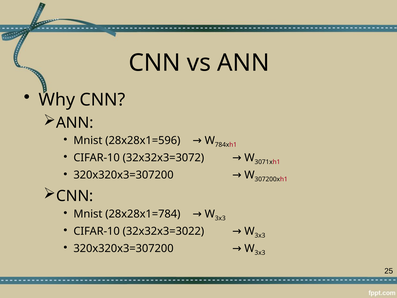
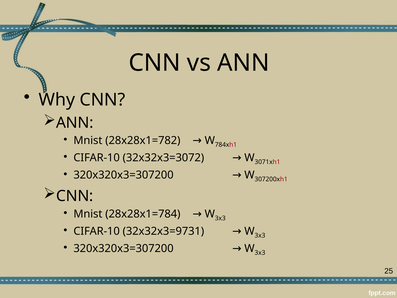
28x28x1=596: 28x28x1=596 -> 28x28x1=782
32x32x3=3022: 32x32x3=3022 -> 32x32x3=9731
